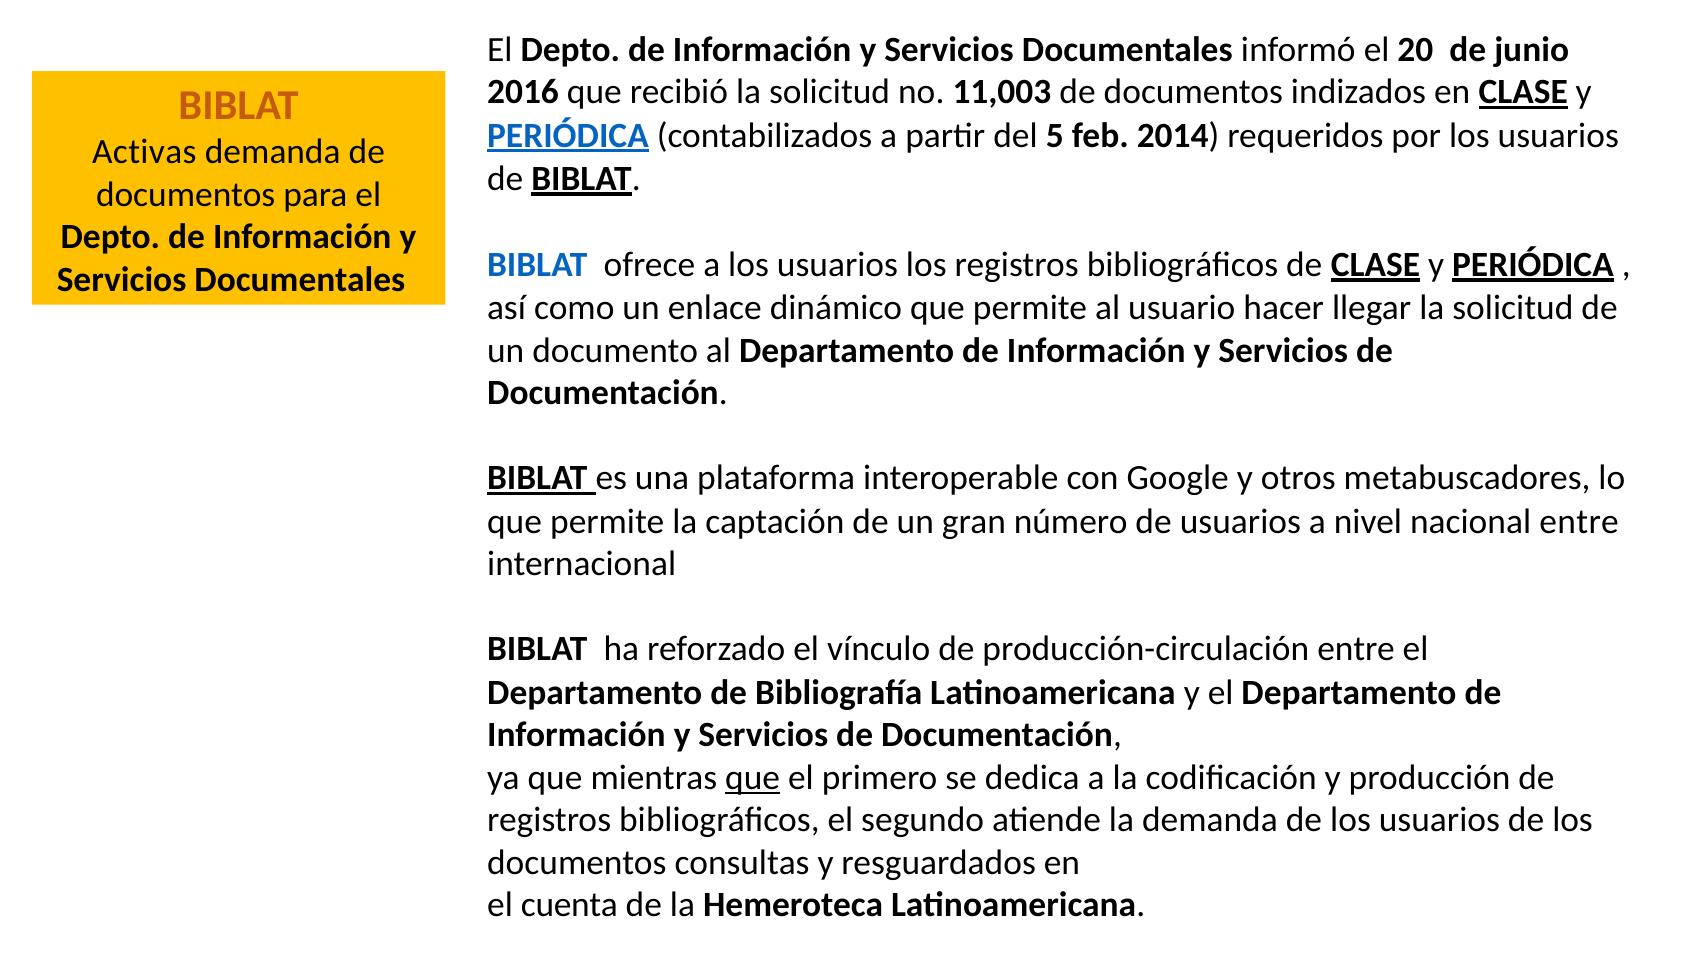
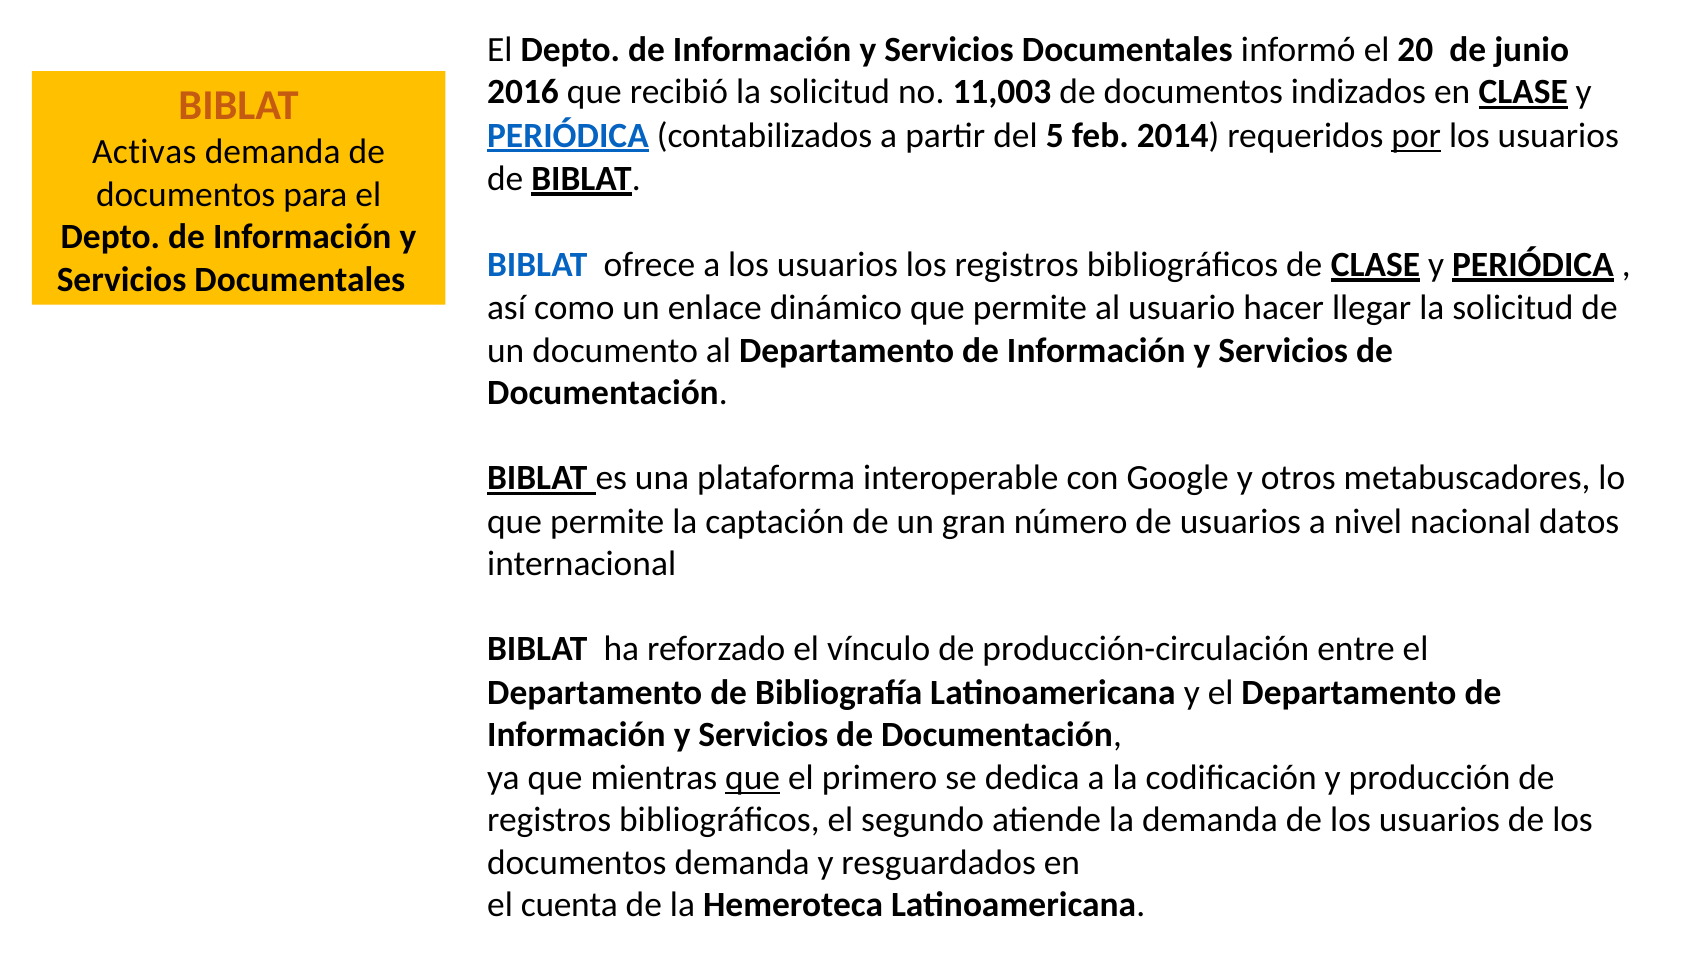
por underline: none -> present
nacional entre: entre -> datos
documentos consultas: consultas -> demanda
